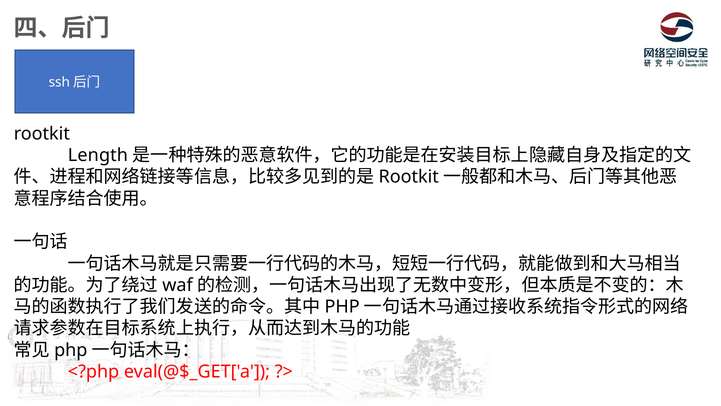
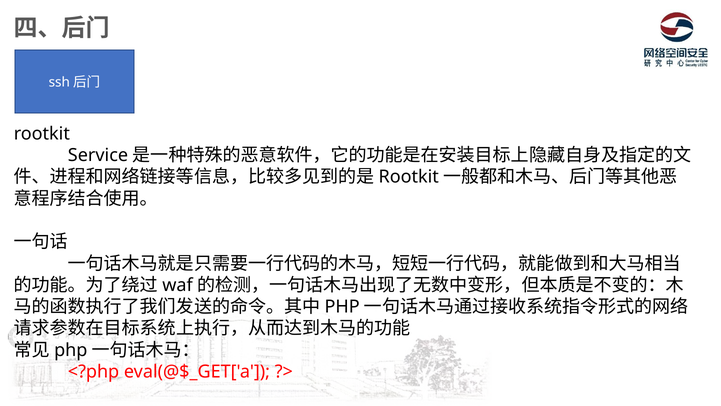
Length: Length -> Service
